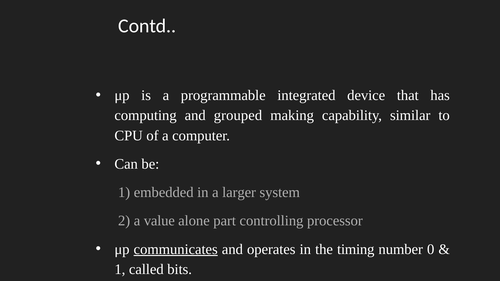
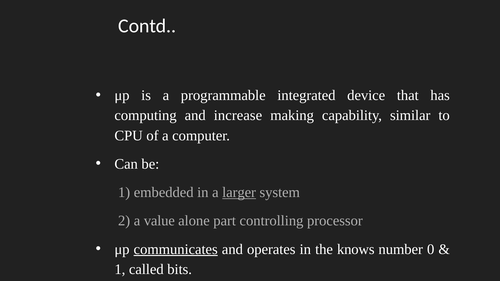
grouped: grouped -> increase
larger underline: none -> present
timing: timing -> knows
